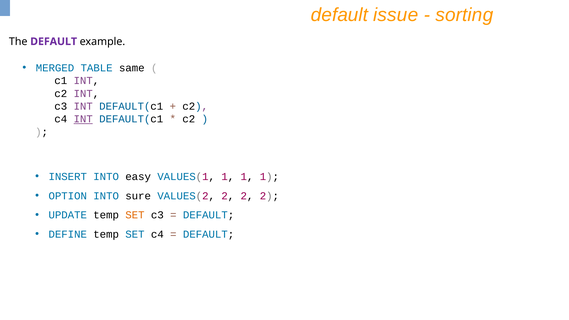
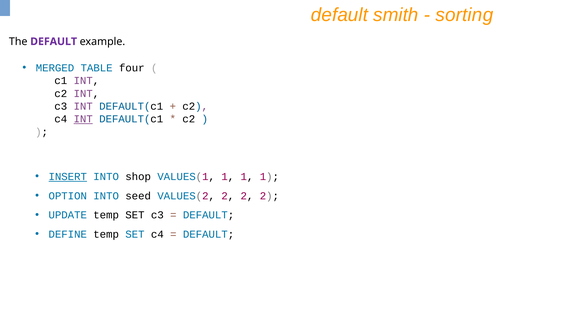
issue: issue -> smith
same: same -> four
INSERT underline: none -> present
easy: easy -> shop
sure: sure -> seed
SET at (135, 215) colour: orange -> black
